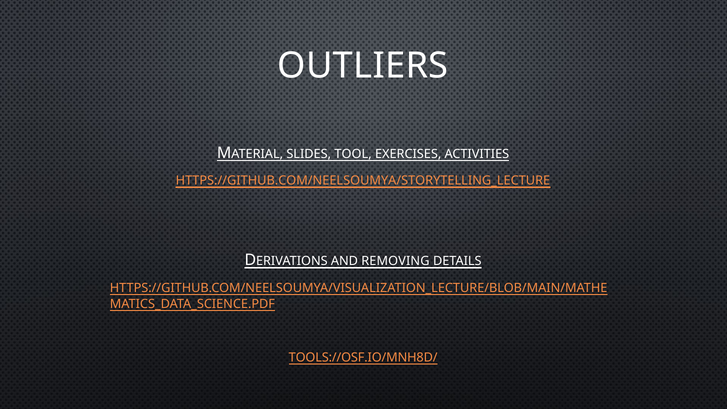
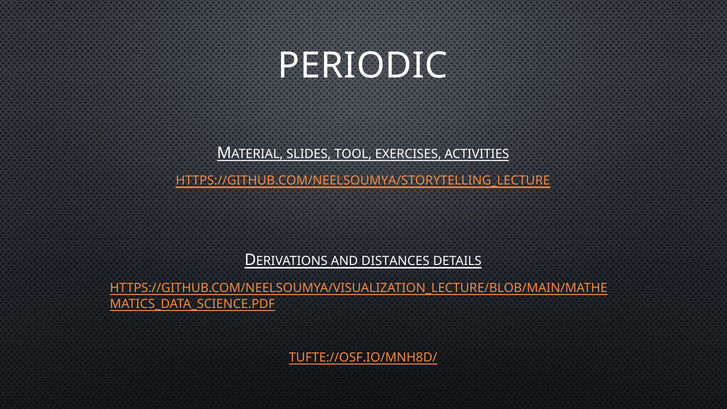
OUTLIERS: OUTLIERS -> PERIODIC
REMOVING: REMOVING -> DISTANCES
TOOLS://OSF.IO/MNH8D/: TOOLS://OSF.IO/MNH8D/ -> TUFTE://OSF.IO/MNH8D/
